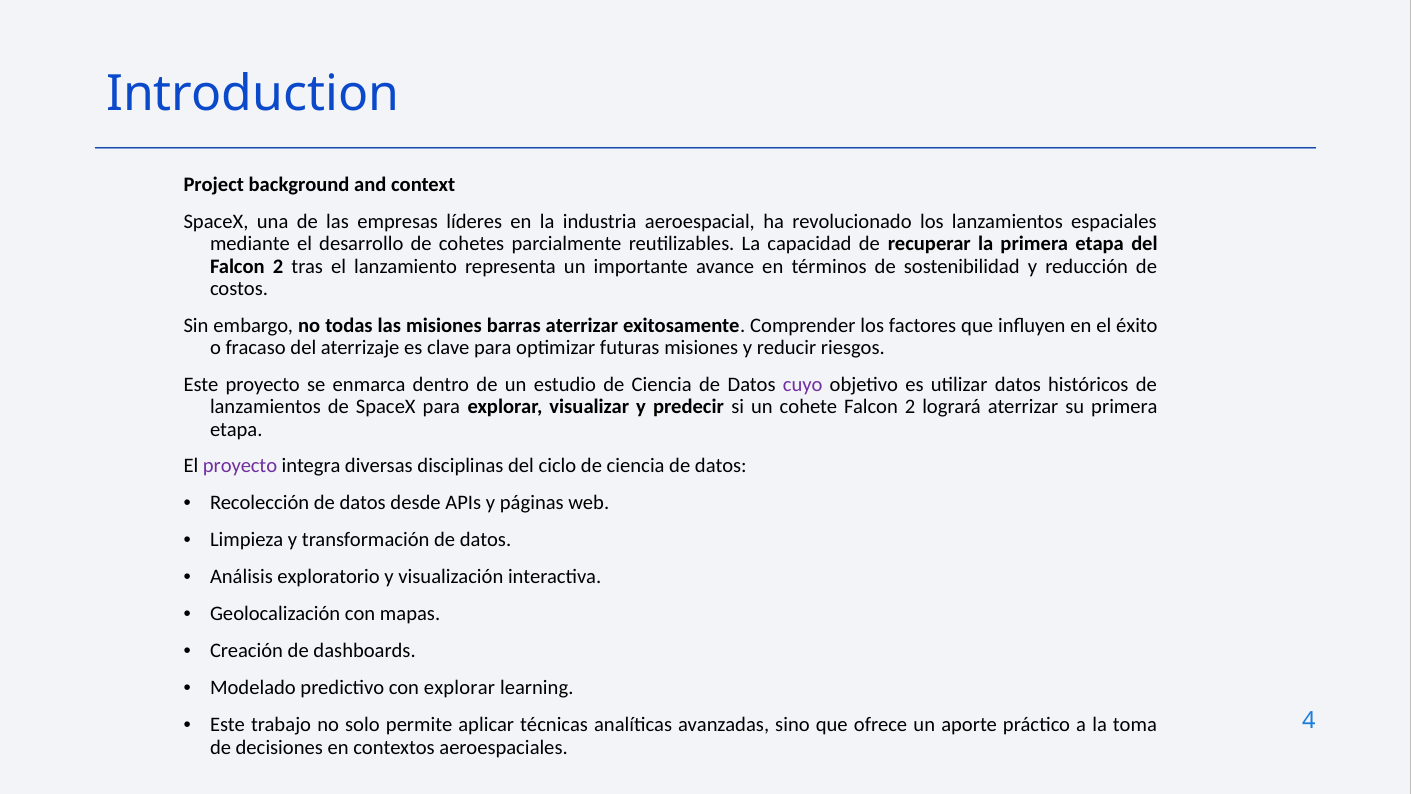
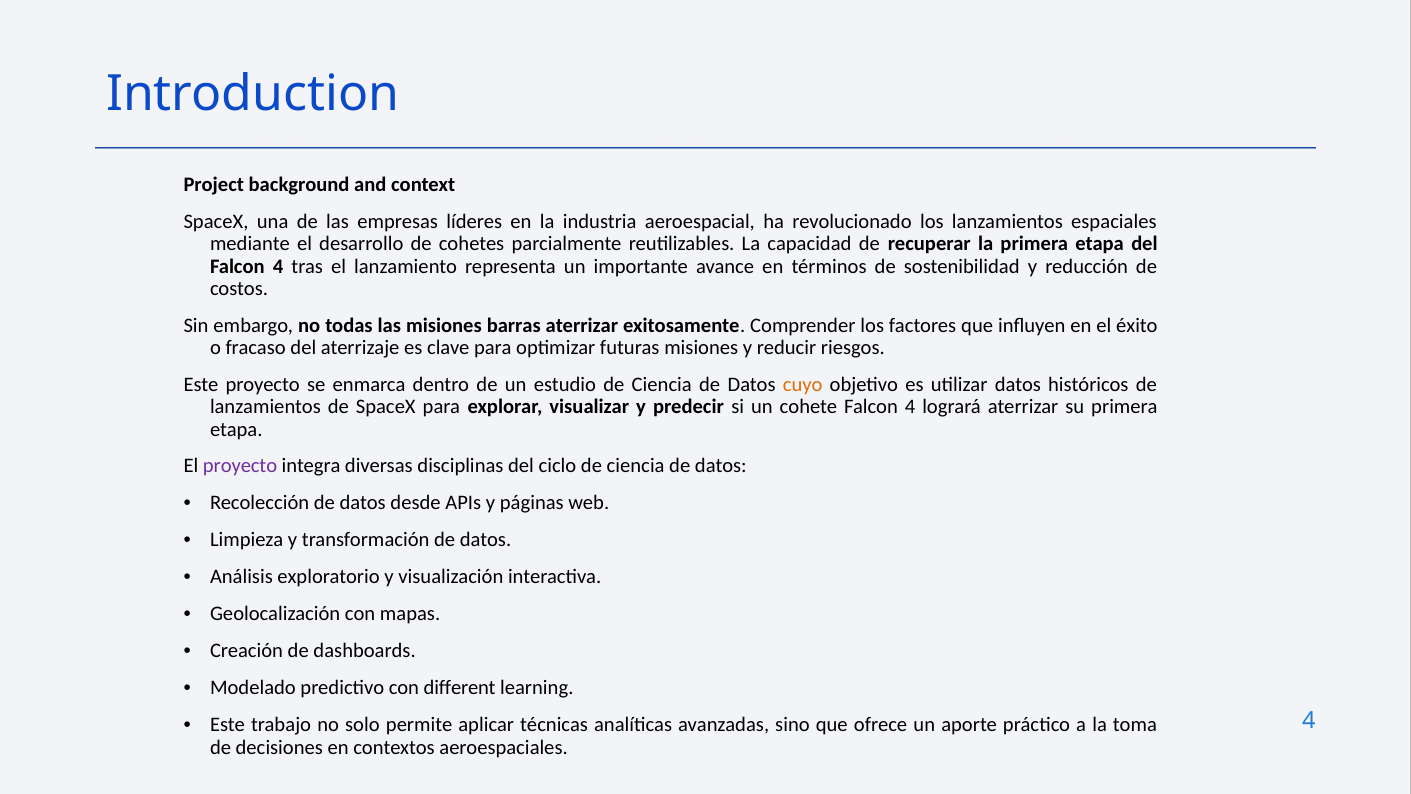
2 at (278, 266): 2 -> 4
cuyo colour: purple -> orange
cohete Falcon 2: 2 -> 4
con explorar: explorar -> different
